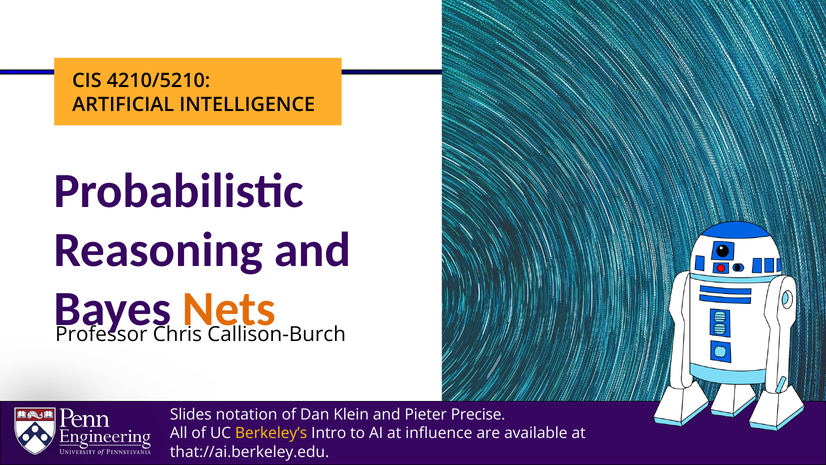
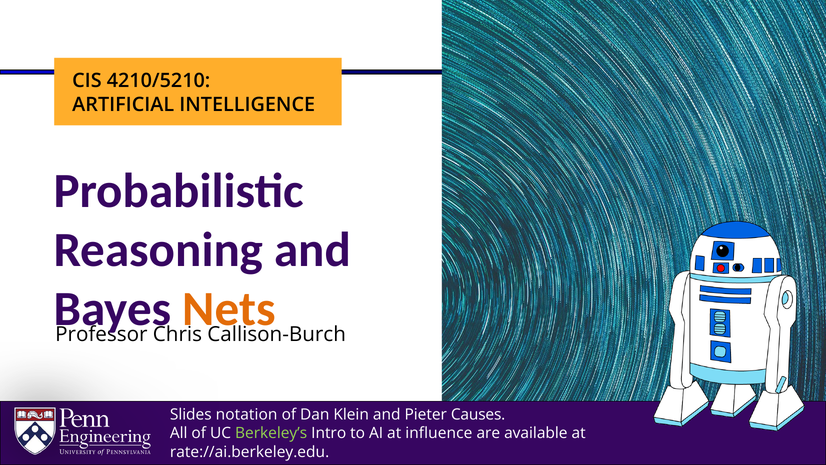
Precise: Precise -> Causes
Berkeley’s colour: yellow -> light green
that://ai.berkeley.edu: that://ai.berkeley.edu -> rate://ai.berkeley.edu
